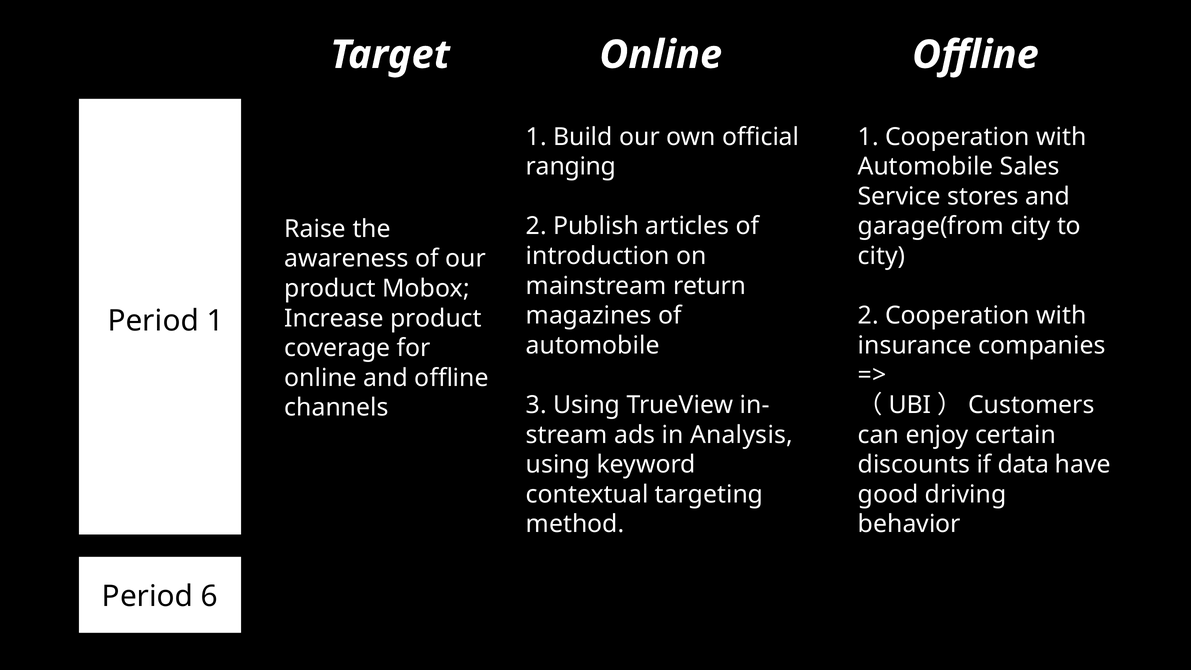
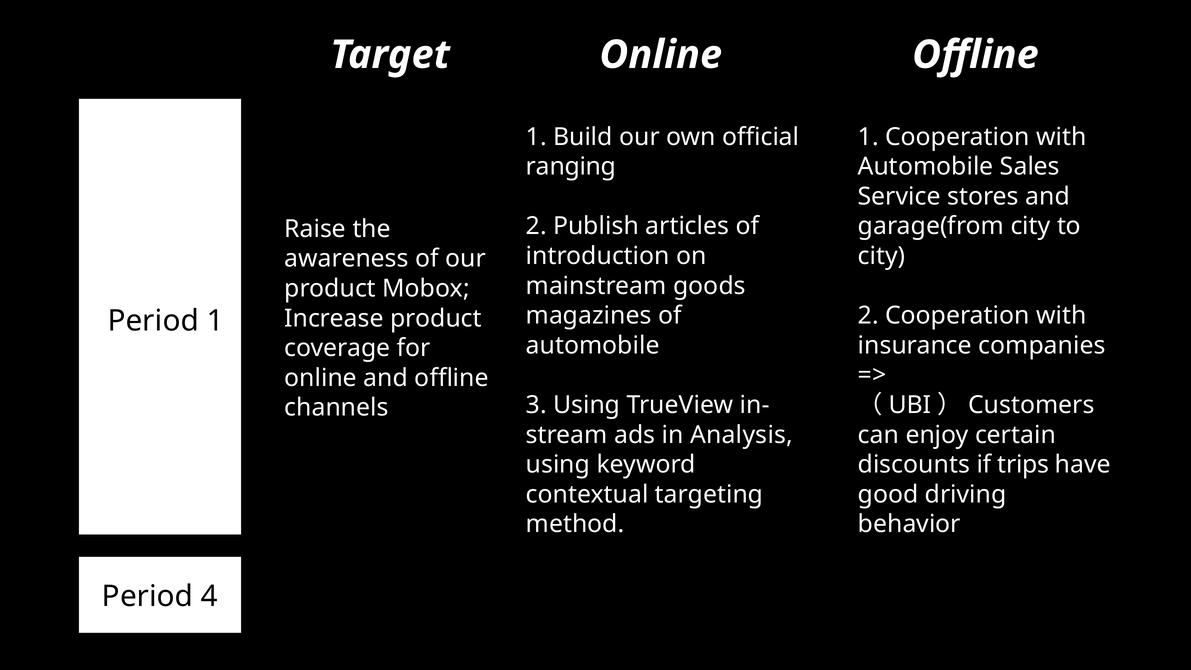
return: return -> goods
data: data -> trips
6: 6 -> 4
